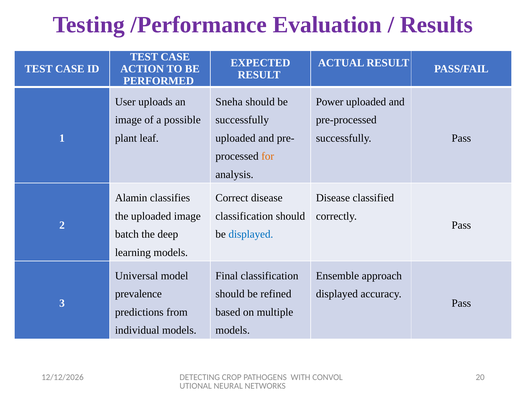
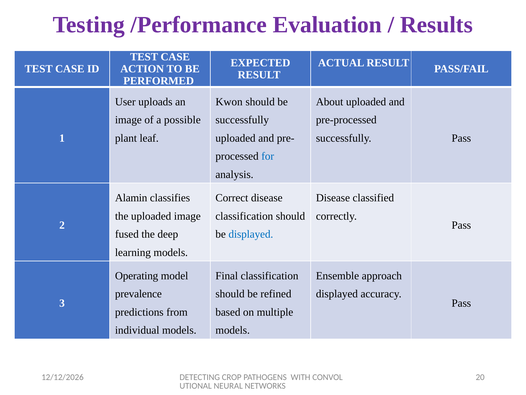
Sneha: Sneha -> Kwon
Power: Power -> About
for colour: orange -> blue
batch: batch -> fused
Universal: Universal -> Operating
